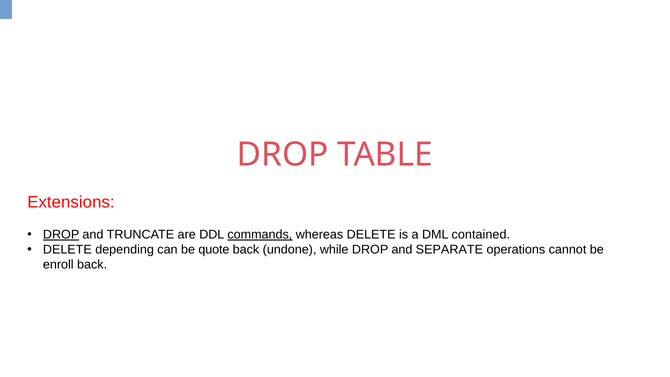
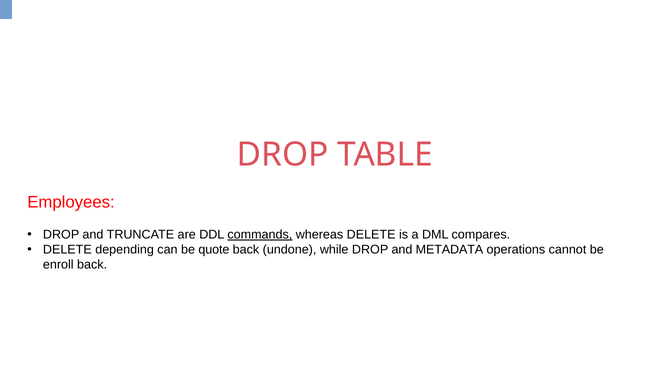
Extensions: Extensions -> Employees
DROP at (61, 234) underline: present -> none
contained: contained -> compares
SEPARATE: SEPARATE -> METADATA
